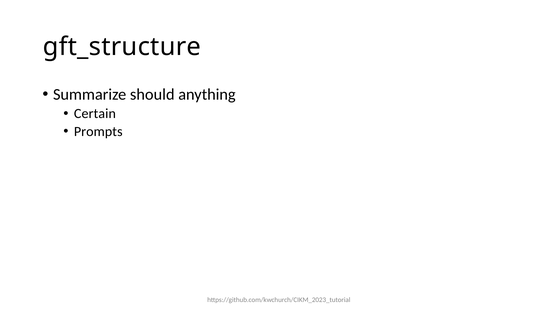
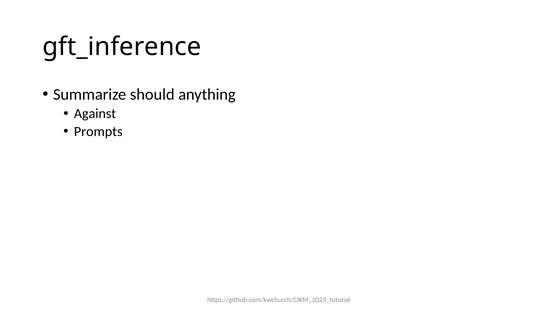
gft_structure: gft_structure -> gft_inference
Certain: Certain -> Against
